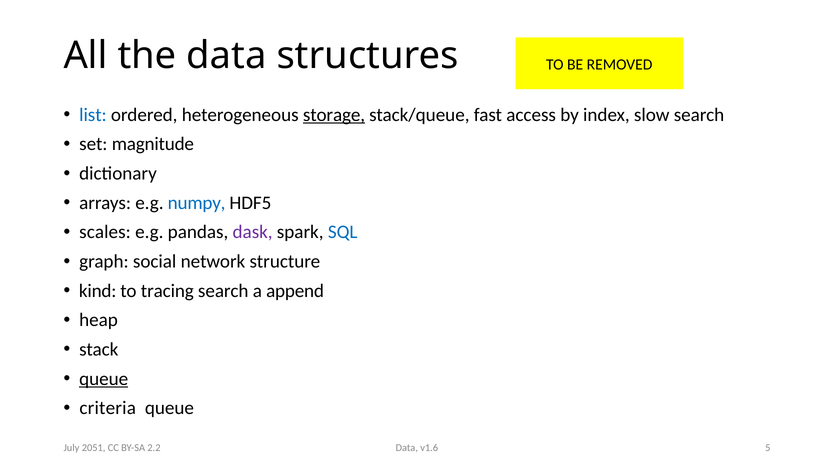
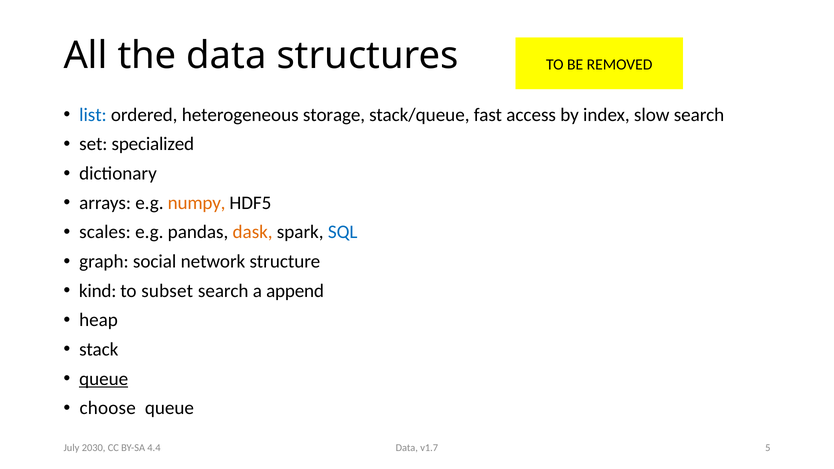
storage underline: present -> none
magnitude: magnitude -> specialized
numpy colour: blue -> orange
dask colour: purple -> orange
tracing: tracing -> subset
criteria: criteria -> choose
v1.6: v1.6 -> v1.7
2051: 2051 -> 2030
2.2: 2.2 -> 4.4
